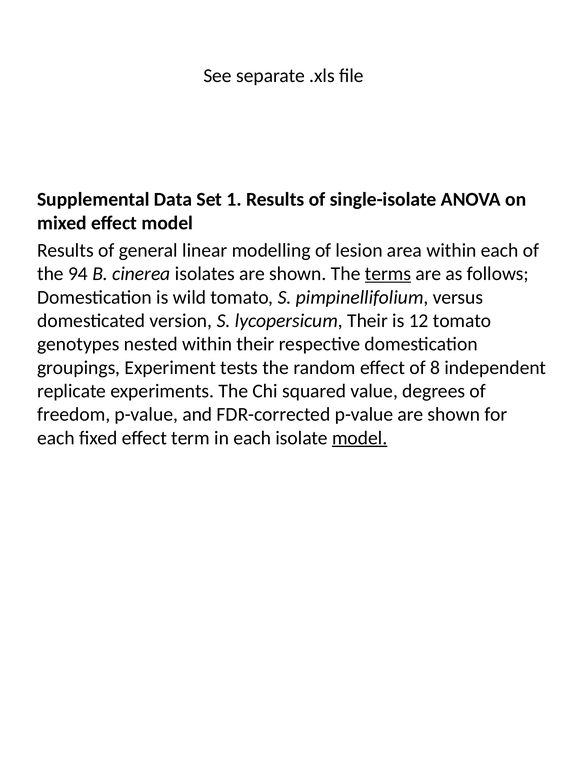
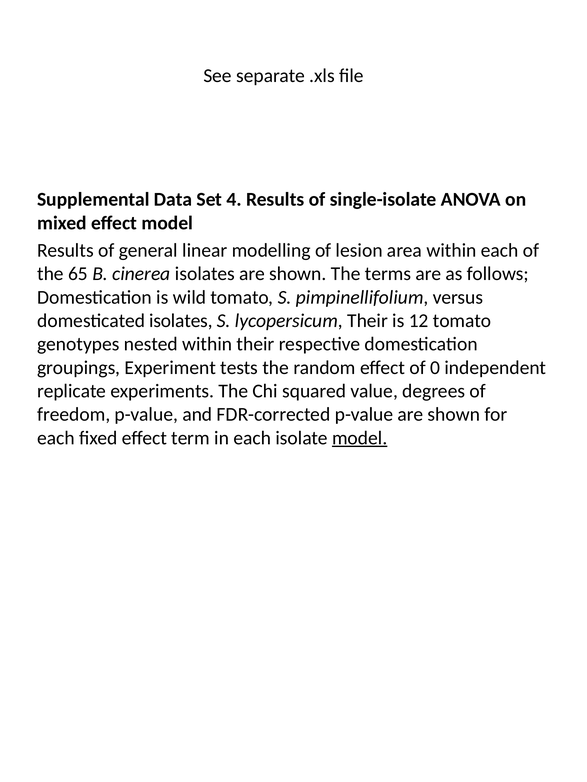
1: 1 -> 4
94: 94 -> 65
terms underline: present -> none
domesticated version: version -> isolates
8: 8 -> 0
